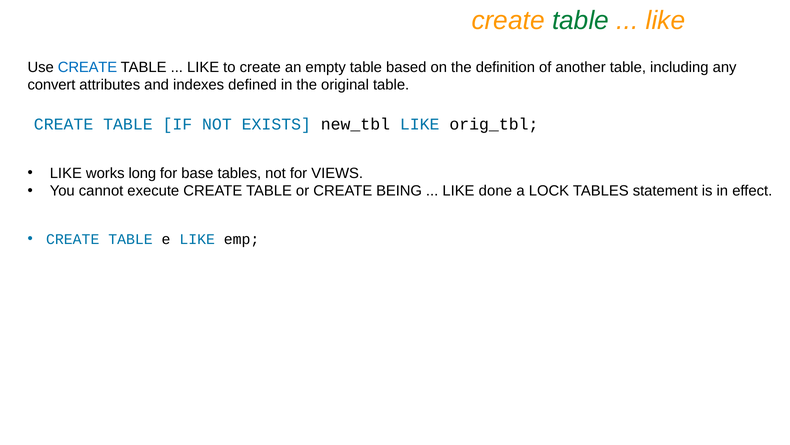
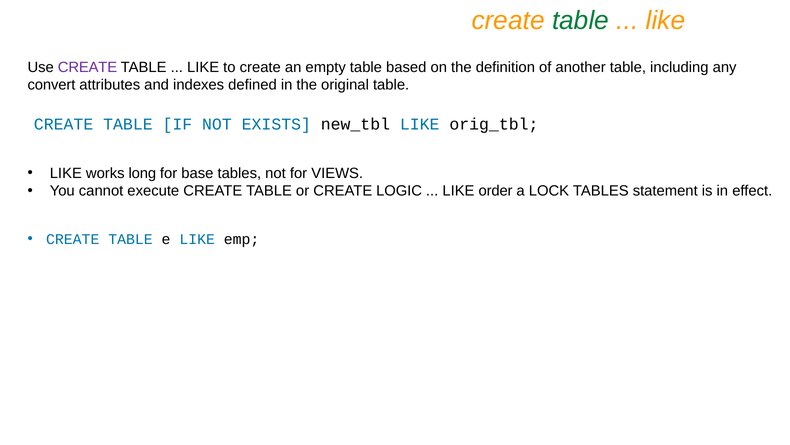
CREATE at (87, 67) colour: blue -> purple
BEING: BEING -> LOGIC
done: done -> order
